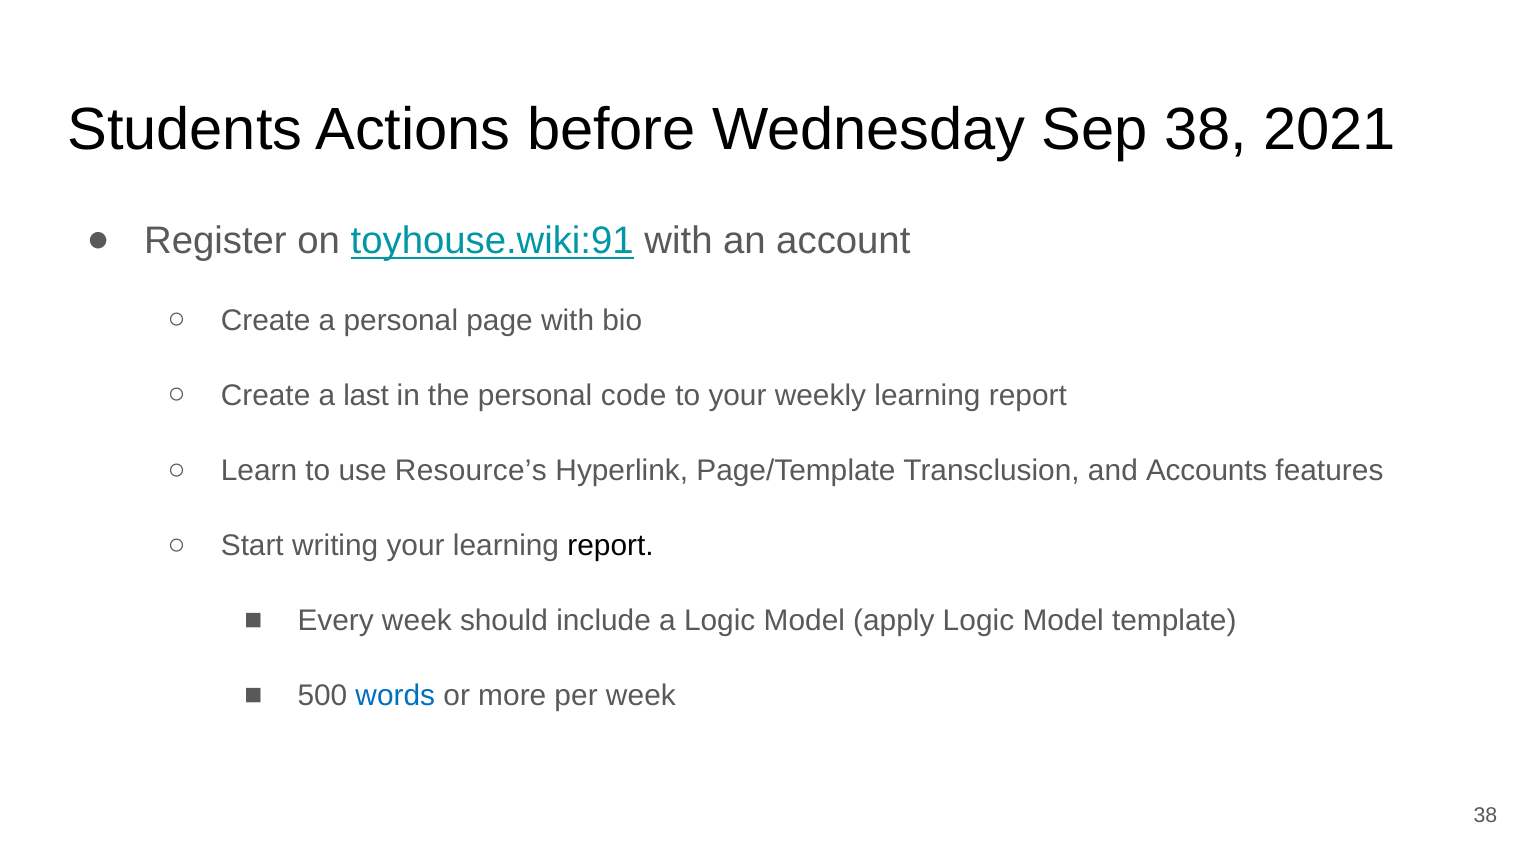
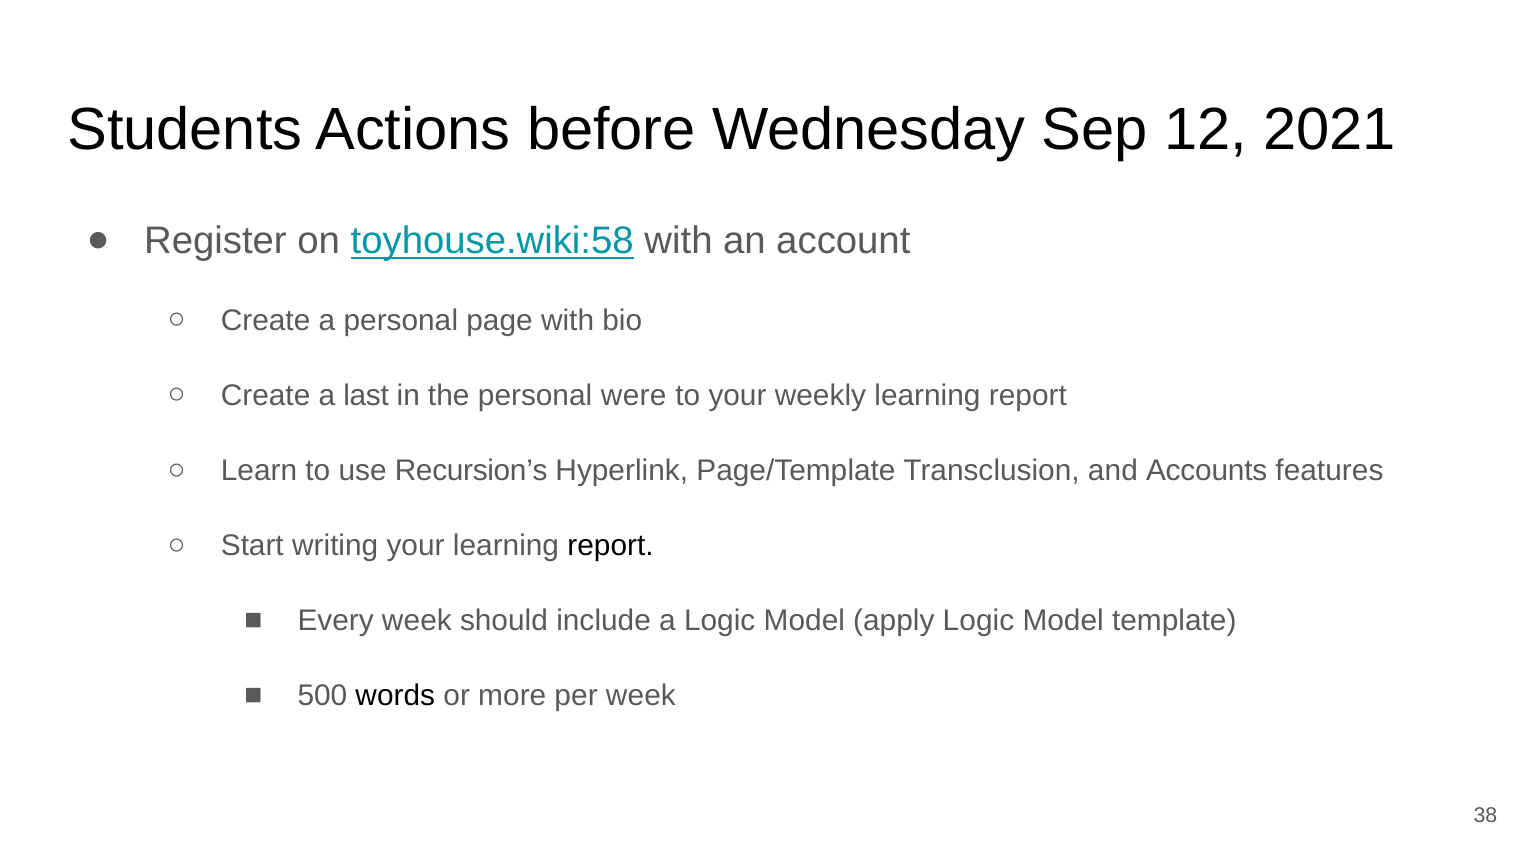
Sep 38: 38 -> 12
toyhouse.wiki:91: toyhouse.wiki:91 -> toyhouse.wiki:58
code: code -> were
Resource’s: Resource’s -> Recursion’s
words colour: blue -> black
